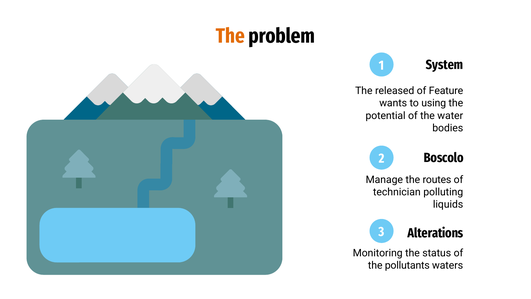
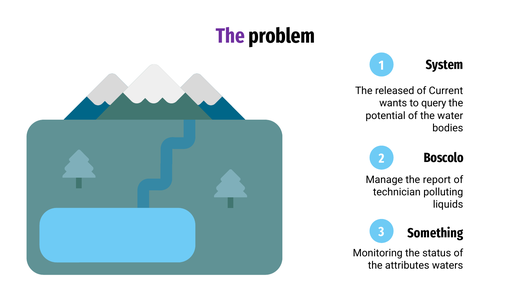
The at (230, 36) colour: orange -> purple
Feature: Feature -> Current
using: using -> query
routes: routes -> report
Alterations: Alterations -> Something
pollutants: pollutants -> attributes
